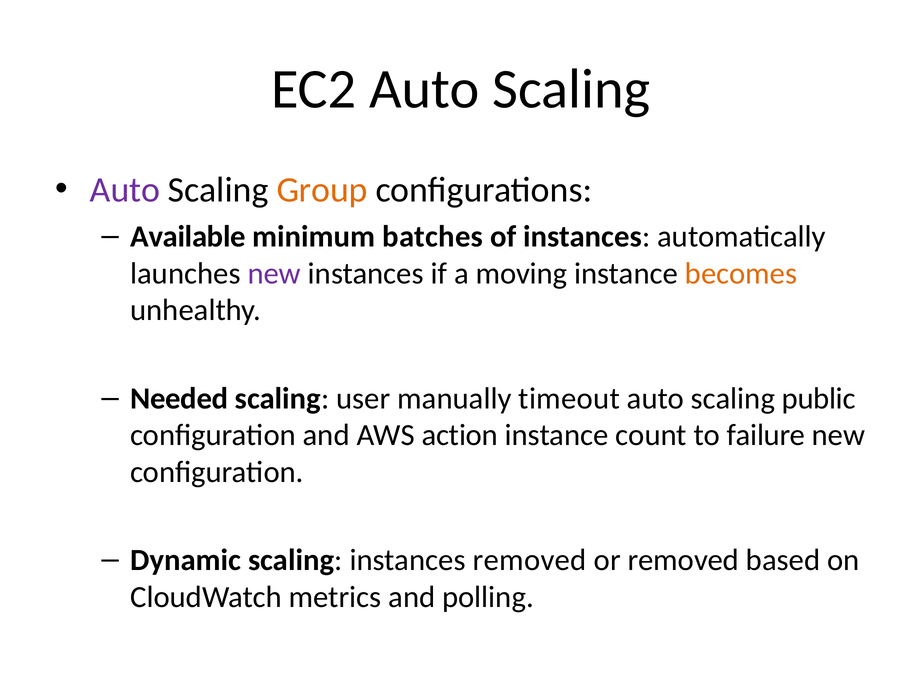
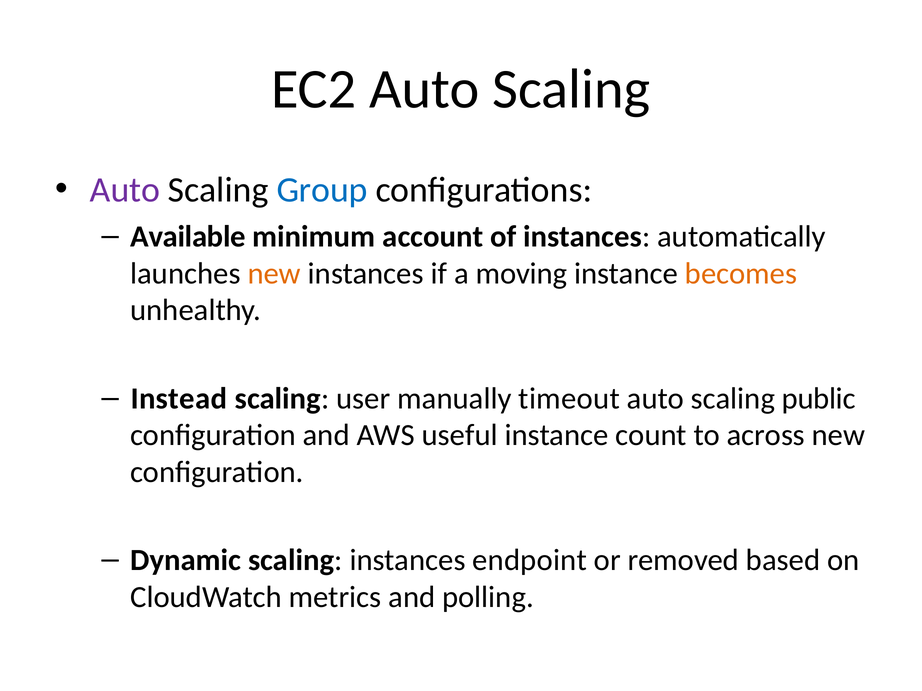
Group colour: orange -> blue
batches: batches -> account
new at (274, 274) colour: purple -> orange
Needed: Needed -> Instead
action: action -> useful
failure: failure -> across
instances removed: removed -> endpoint
